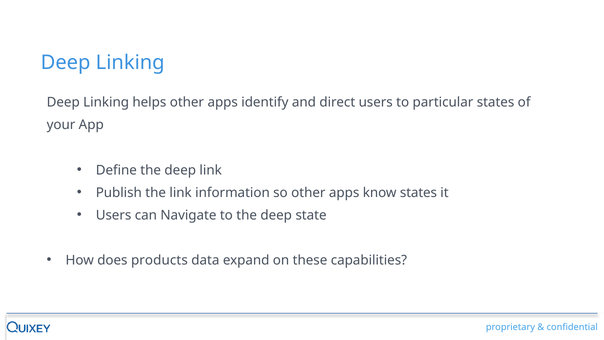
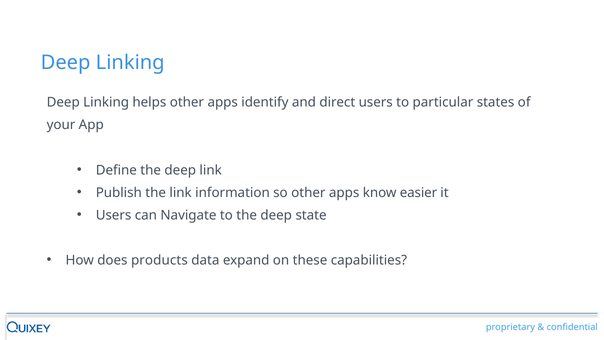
know states: states -> easier
